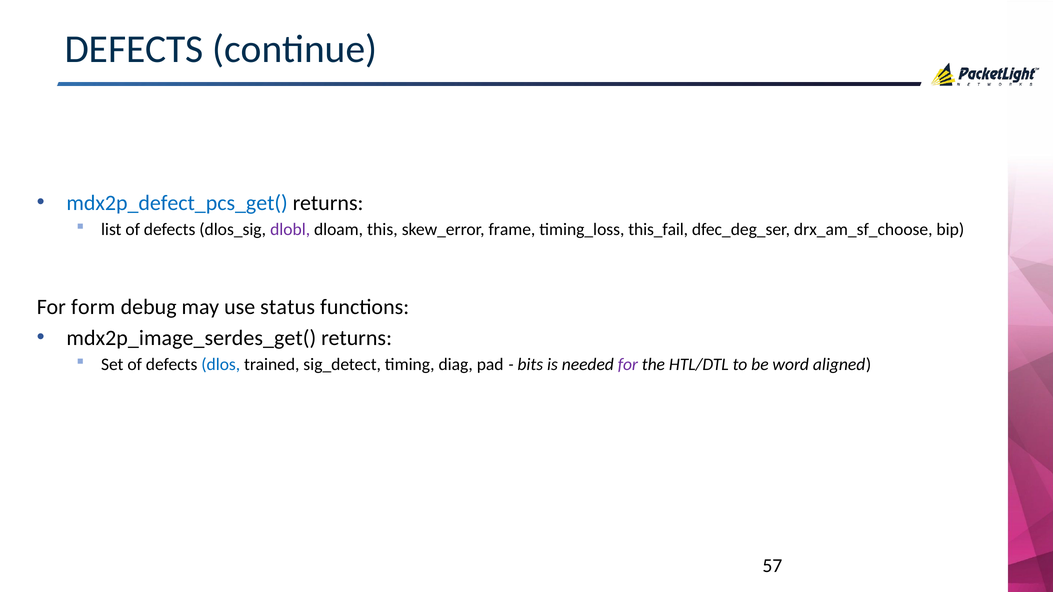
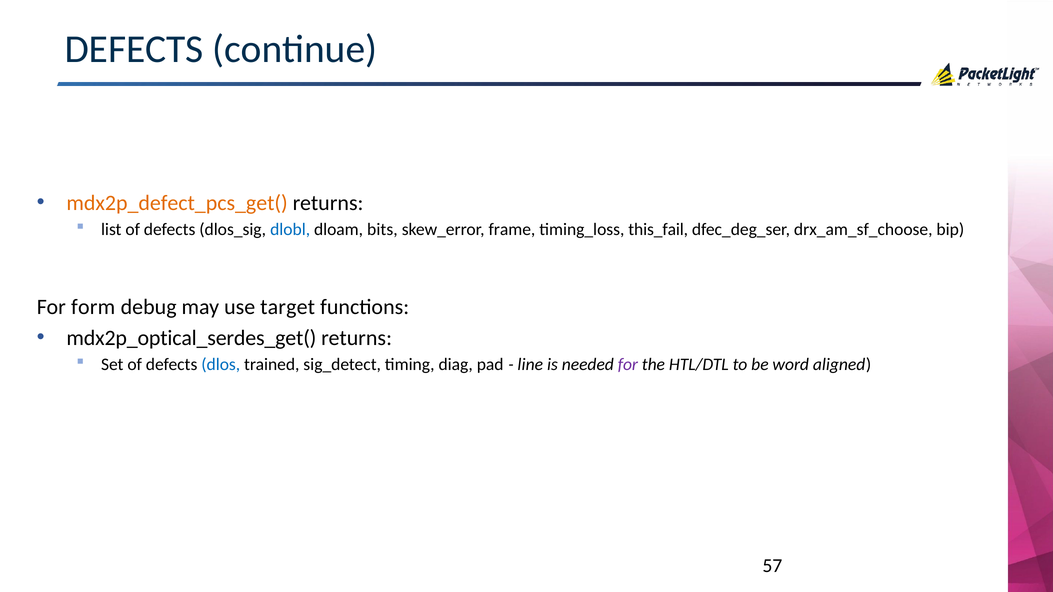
mdx2p_defect_pcs_get( colour: blue -> orange
dlobl colour: purple -> blue
this: this -> bits
status: status -> target
mdx2p_image_serdes_get(: mdx2p_image_serdes_get( -> mdx2p_optical_serdes_get(
bits: bits -> line
